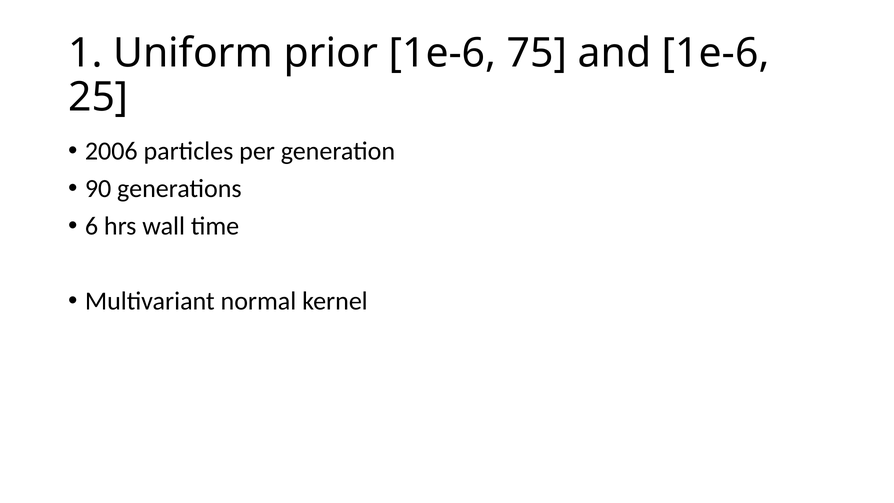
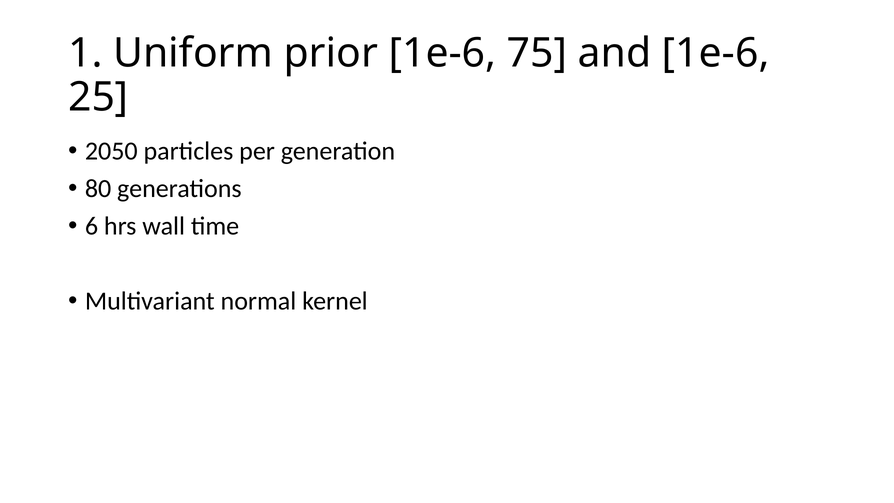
2006: 2006 -> 2050
90: 90 -> 80
